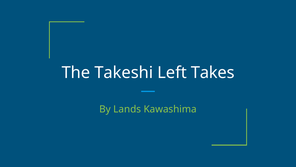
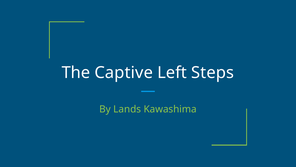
Takeshi: Takeshi -> Captive
Takes: Takes -> Steps
